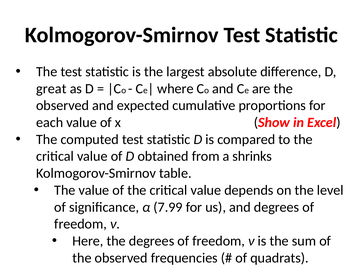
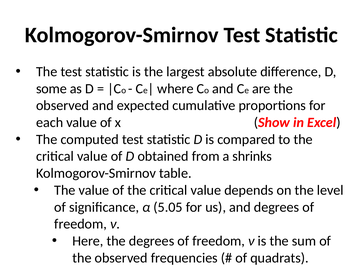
great: great -> some
7.99: 7.99 -> 5.05
